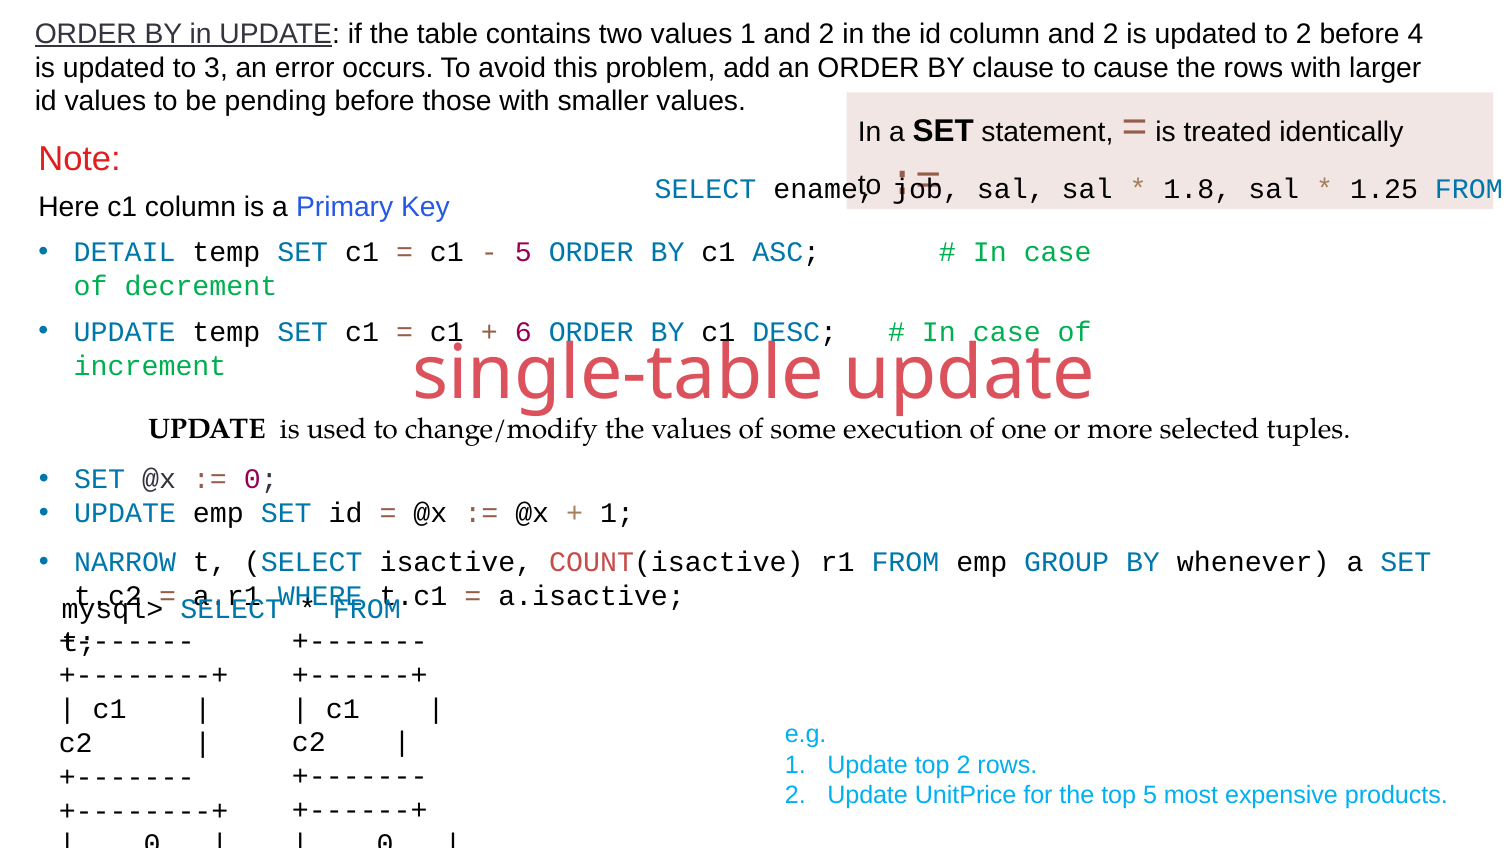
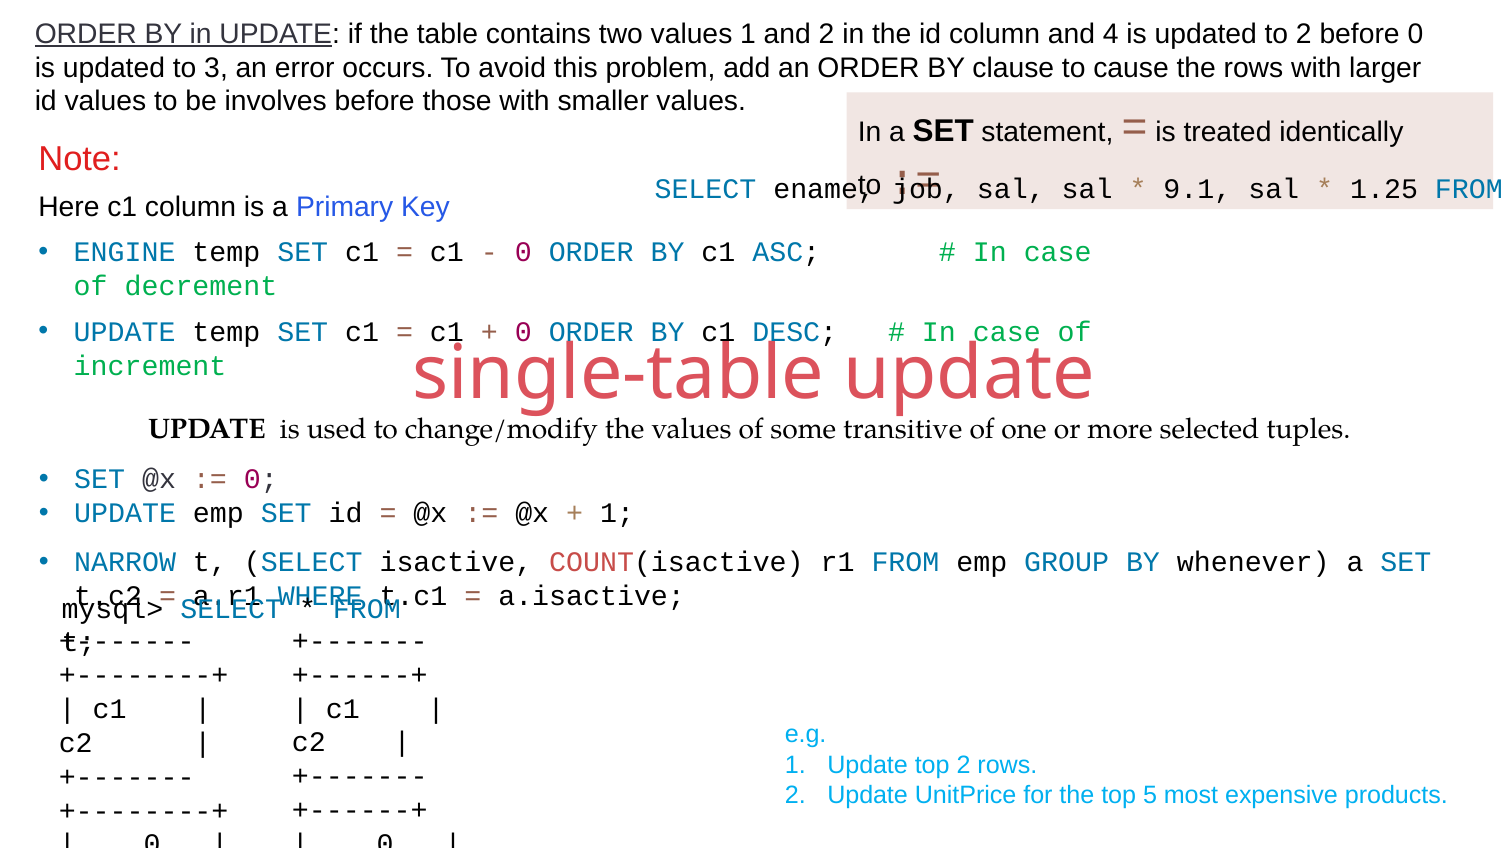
column and 2: 2 -> 4
before 4: 4 -> 0
pending: pending -> involves
1.8: 1.8 -> 9.1
DETAIL: DETAIL -> ENGINE
5 at (523, 253): 5 -> 0
6 at (523, 332): 6 -> 0
execution: execution -> transitive
